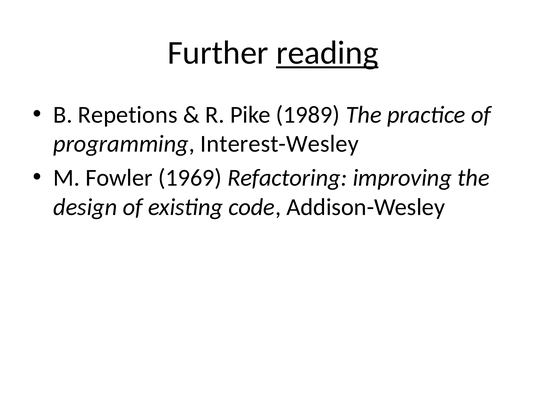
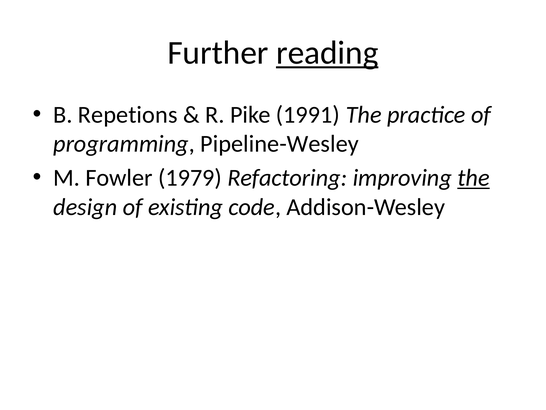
1989: 1989 -> 1991
Interest-Wesley: Interest-Wesley -> Pipeline-Wesley
1969: 1969 -> 1979
the at (474, 178) underline: none -> present
